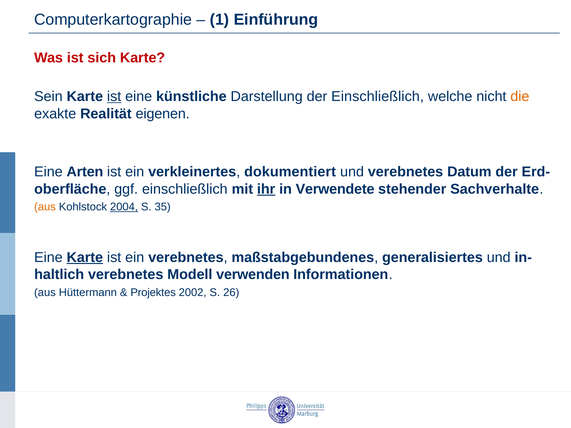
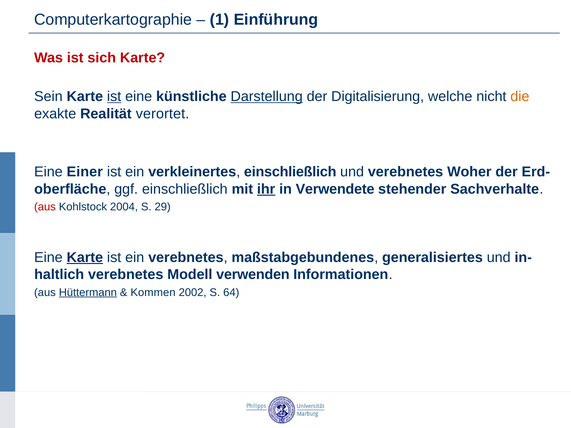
Darstellung underline: none -> present
der Einschließlich: Einschließlich -> Digitalisierung
eigenen: eigenen -> verortet
Arten: Arten -> Einer
verkleinertes dokumentiert: dokumentiert -> einschließlich
Datum: Datum -> Woher
aus at (45, 207) colour: orange -> red
2004 underline: present -> none
35: 35 -> 29
Hüttermann underline: none -> present
Projektes: Projektes -> Kommen
26: 26 -> 64
